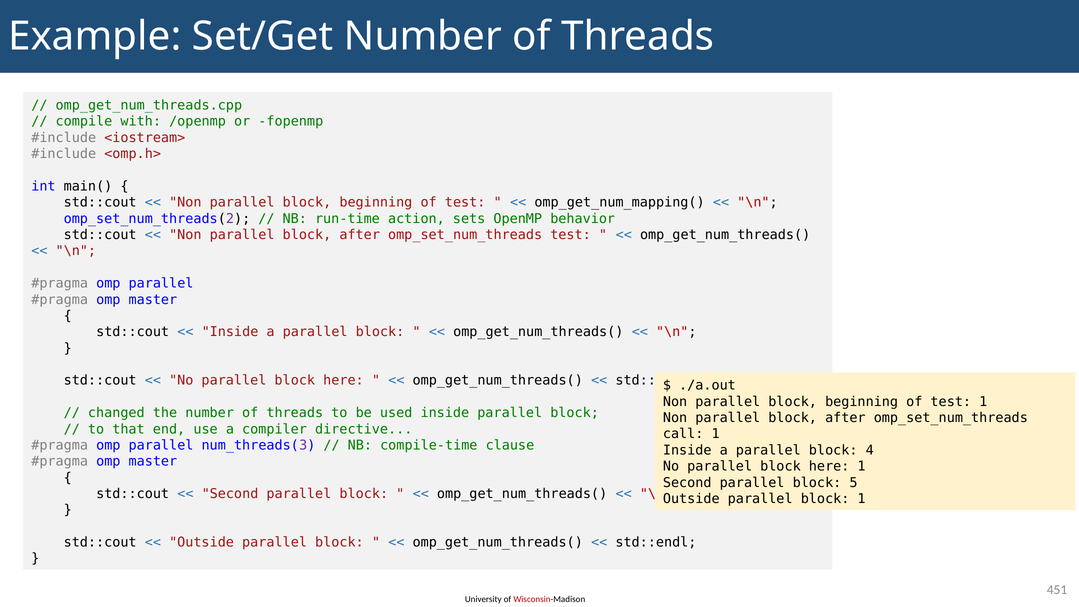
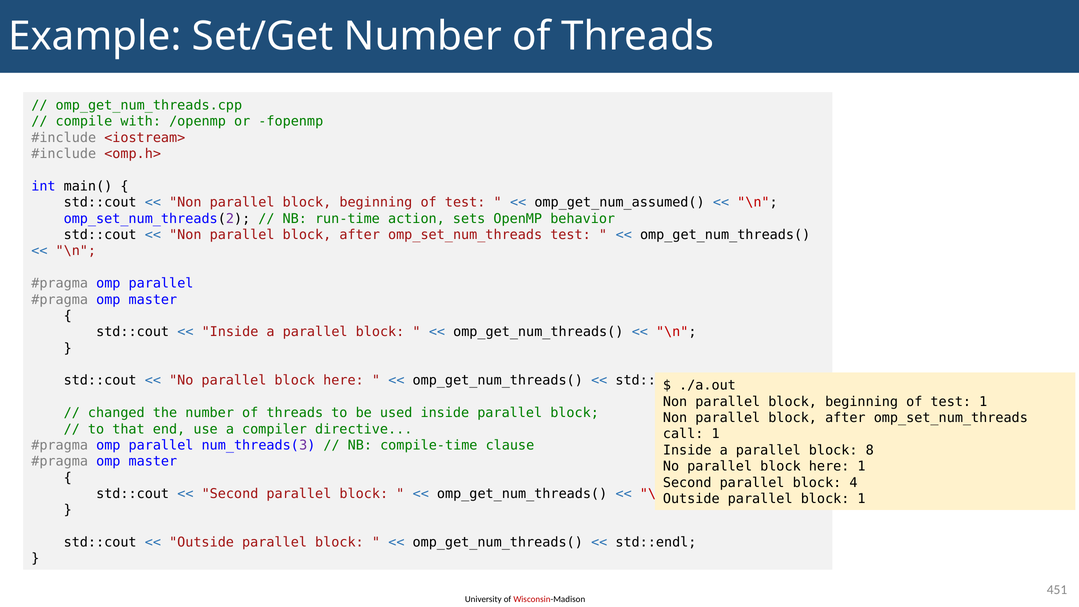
omp_get_num_mapping(: omp_get_num_mapping( -> omp_get_num_assumed(
4: 4 -> 8
5: 5 -> 4
